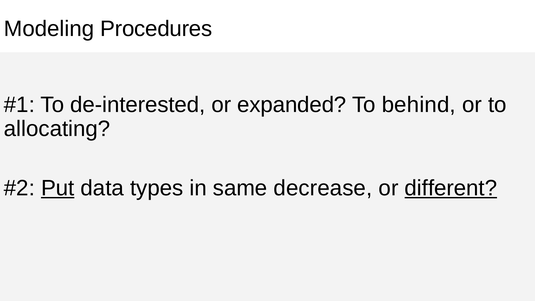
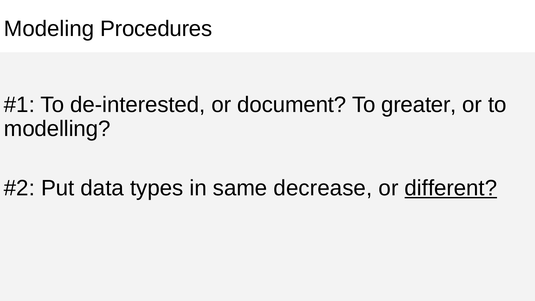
expanded: expanded -> document
behind: behind -> greater
allocating: allocating -> modelling
Put underline: present -> none
